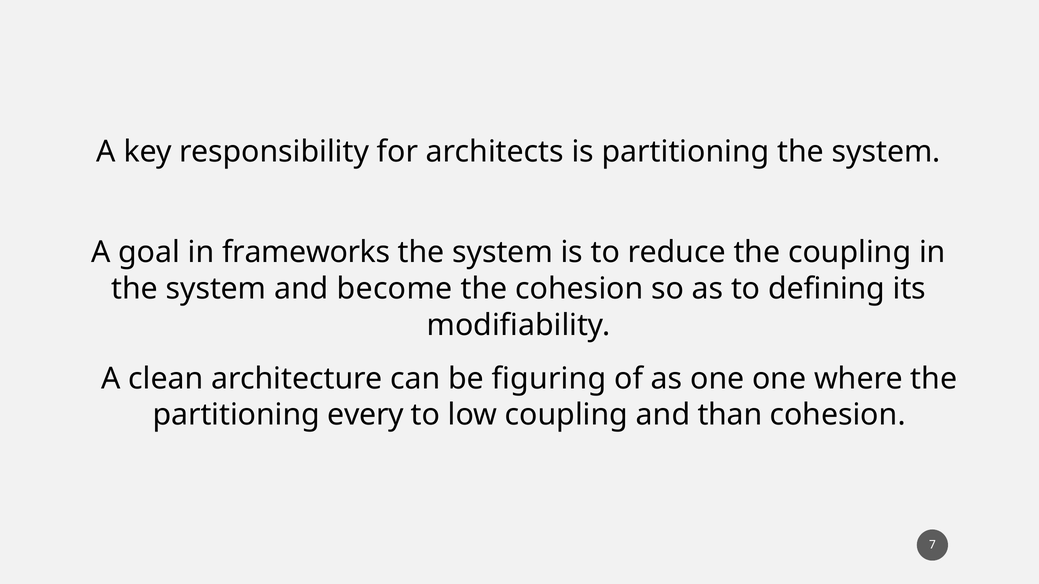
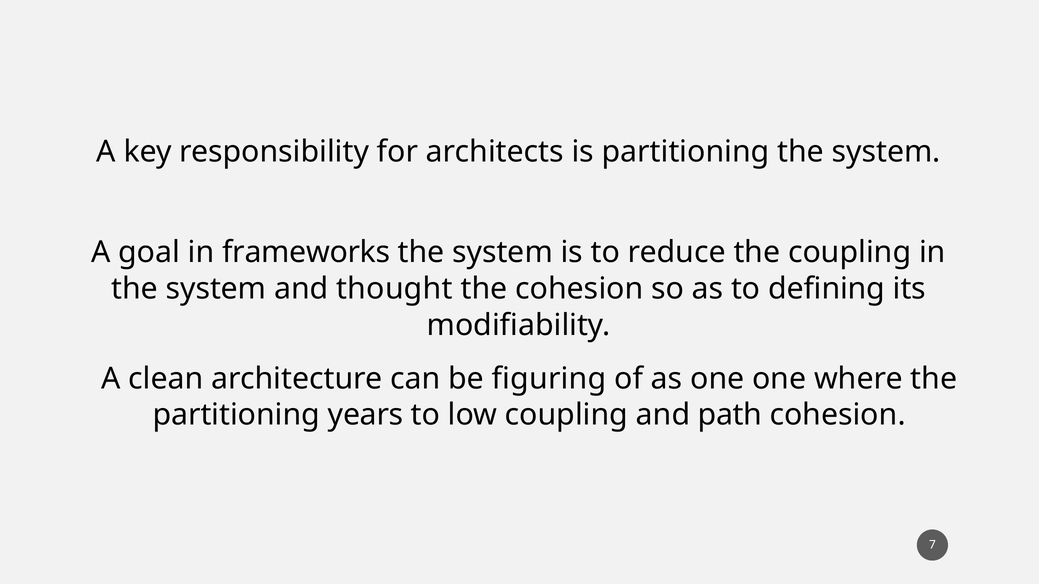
become: become -> thought
every: every -> years
than: than -> path
